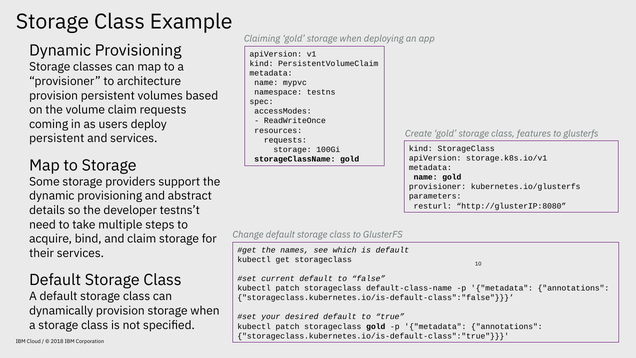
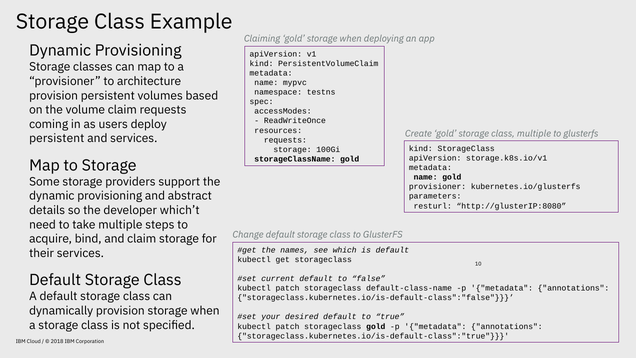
class features: features -> multiple
testns’t: testns’t -> which’t
